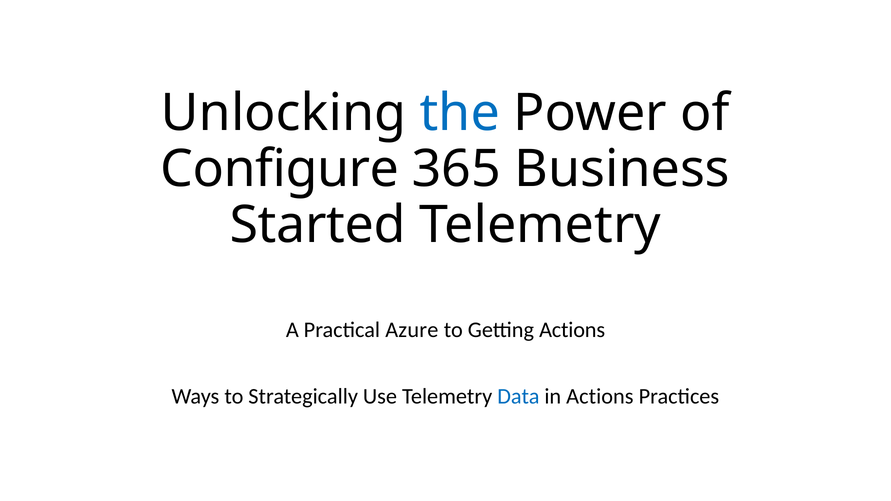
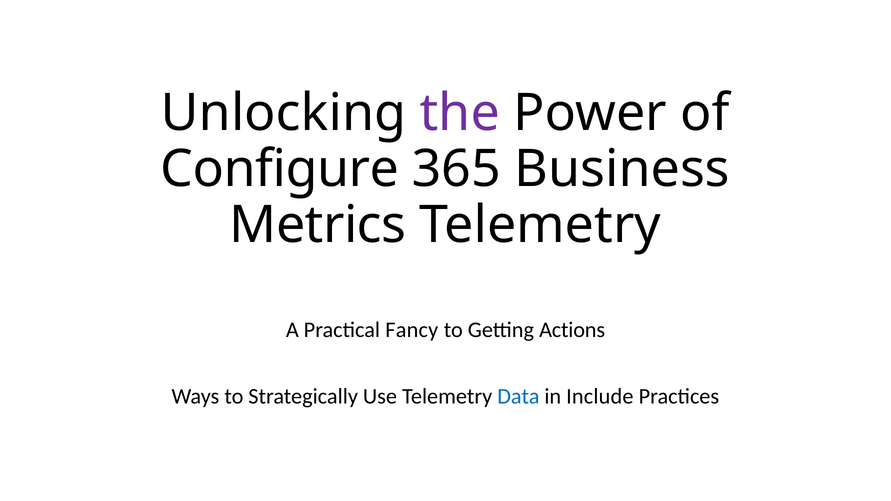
the colour: blue -> purple
Started: Started -> Metrics
Azure: Azure -> Fancy
in Actions: Actions -> Include
